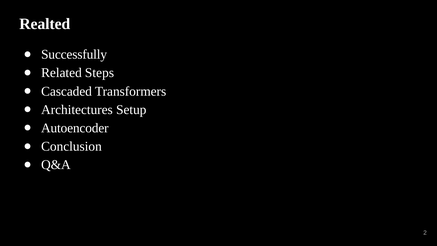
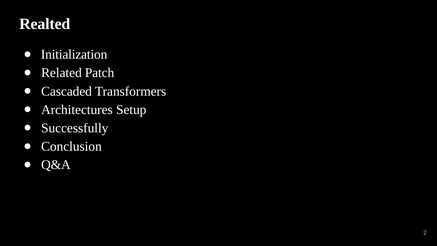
Successfully: Successfully -> Initialization
Steps: Steps -> Patch
Autoencoder: Autoencoder -> Successfully
